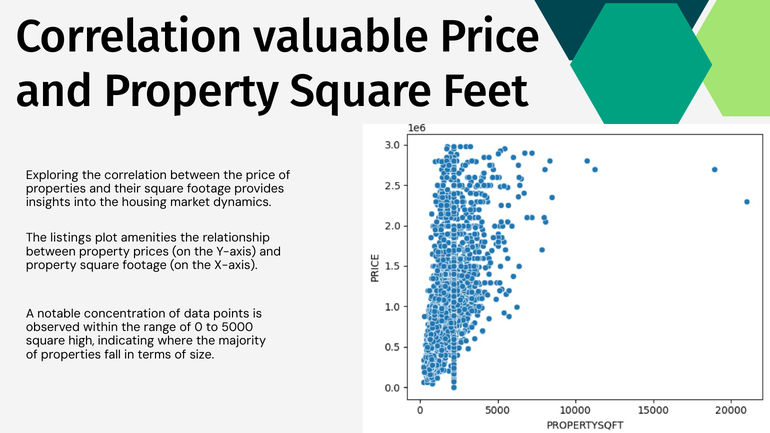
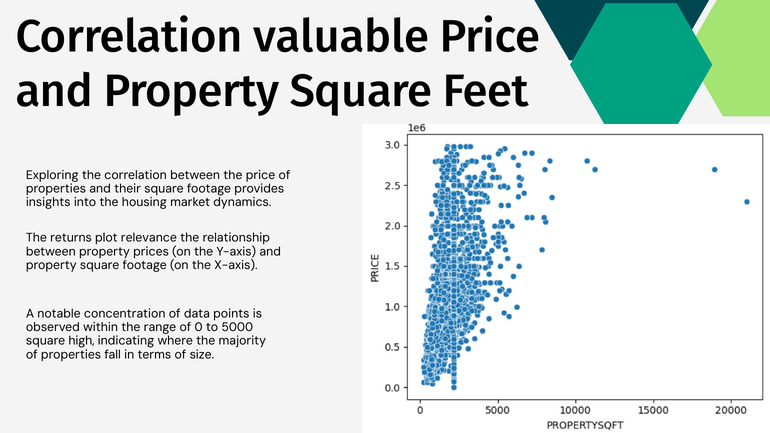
listings: listings -> returns
amenities: amenities -> relevance
